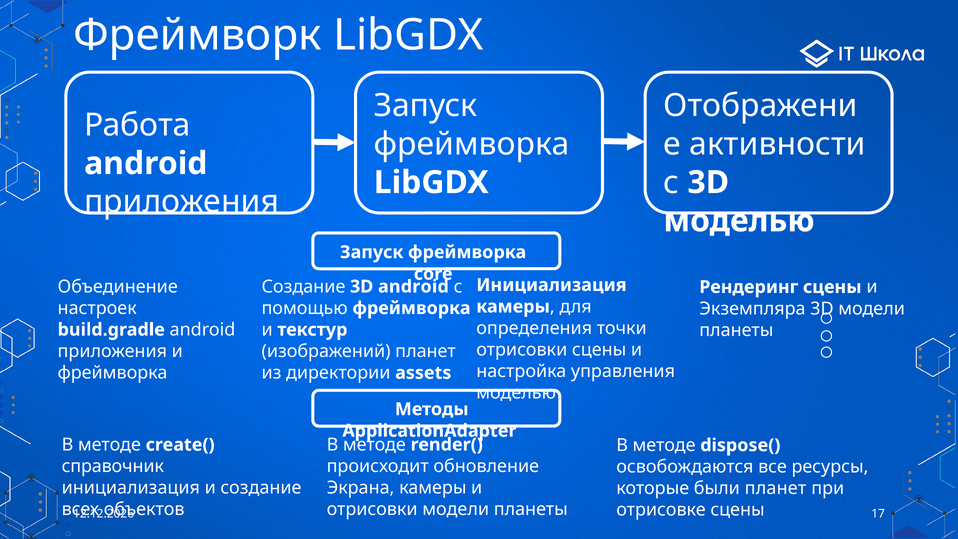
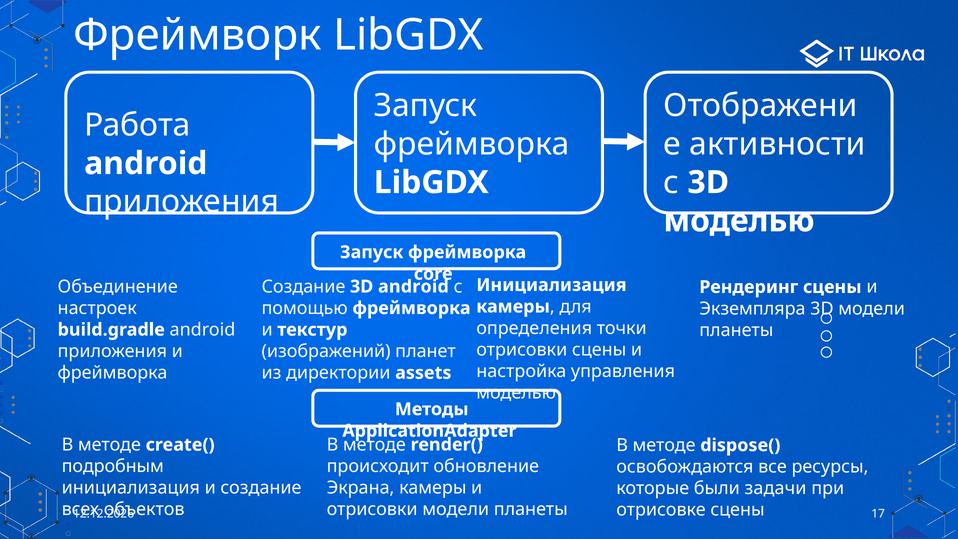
справочник: справочник -> подробным
были планет: планет -> задачи
